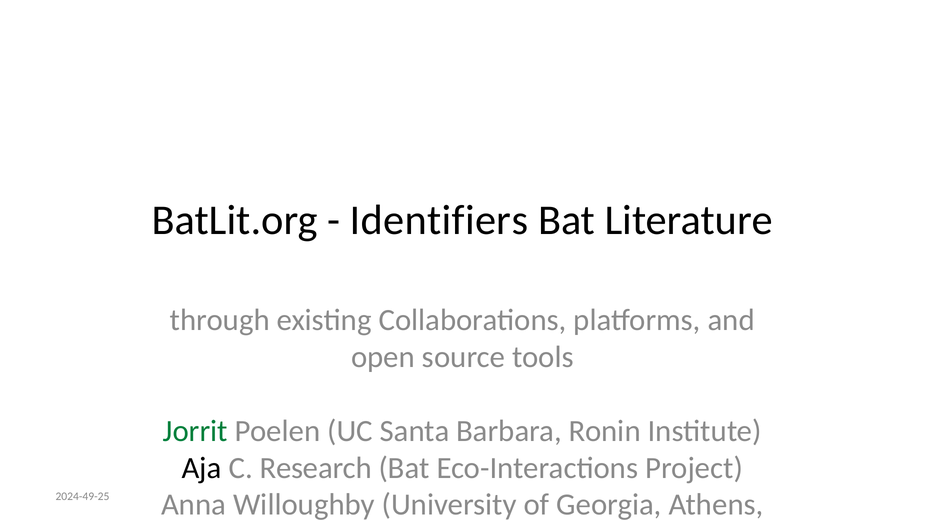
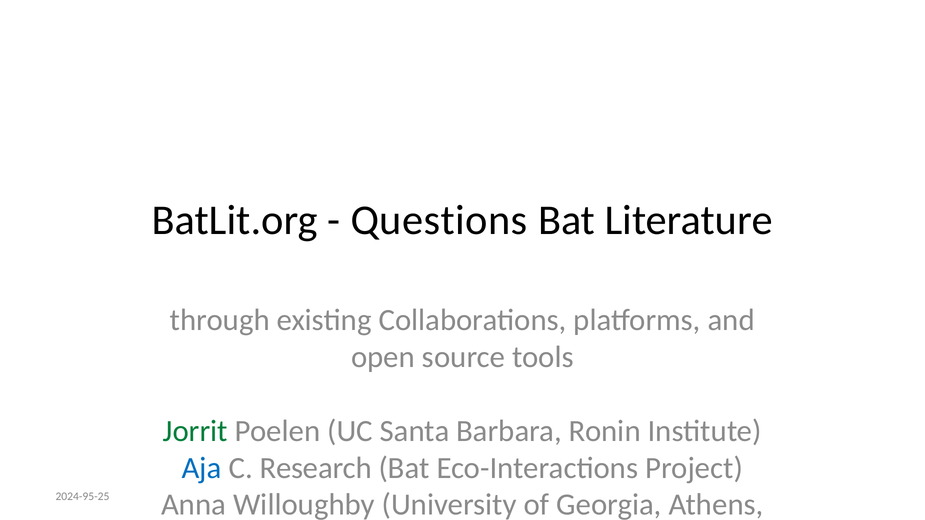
Identifiers: Identifiers -> Questions
Aja colour: black -> blue
2024-49-25: 2024-49-25 -> 2024-95-25
